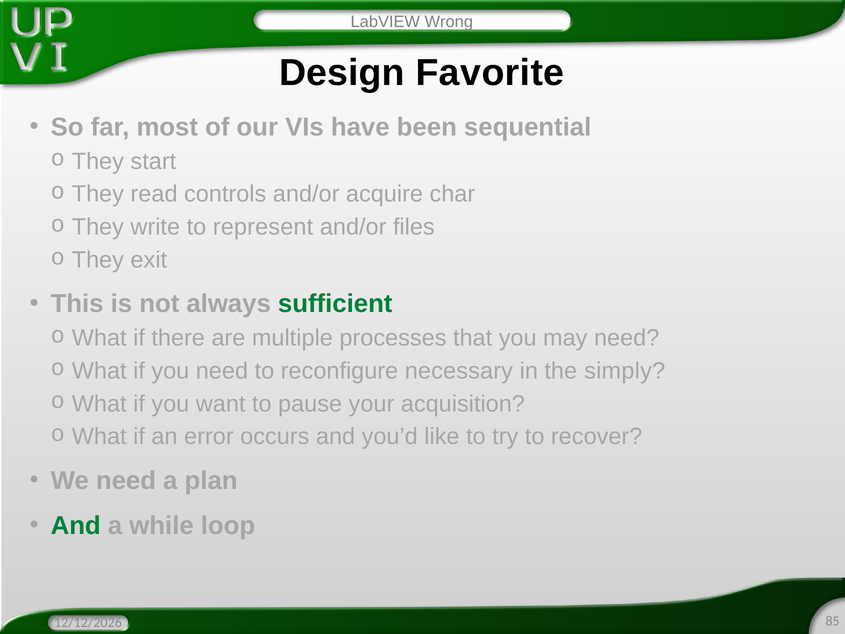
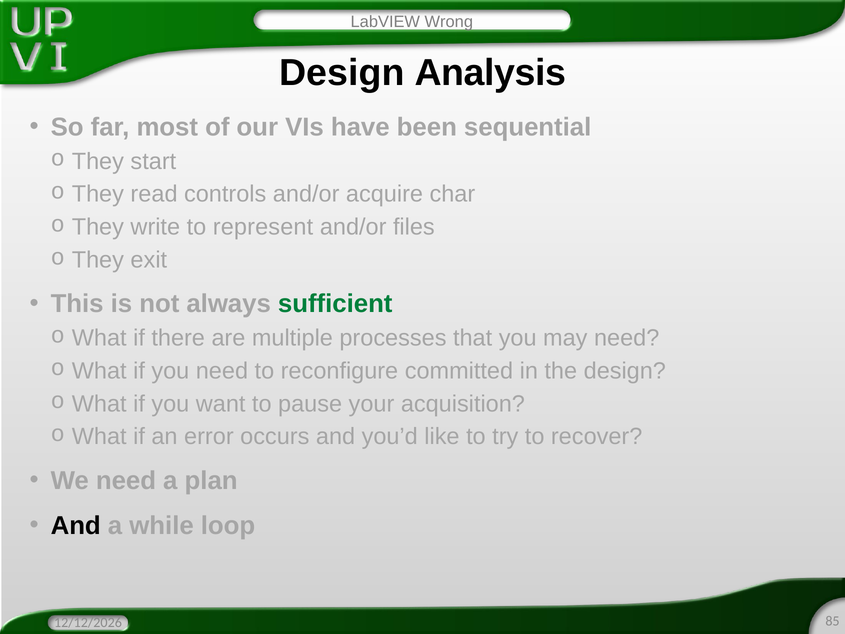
Favorite: Favorite -> Analysis
necessary: necessary -> committed
the simply: simply -> design
And at (76, 525) colour: green -> black
